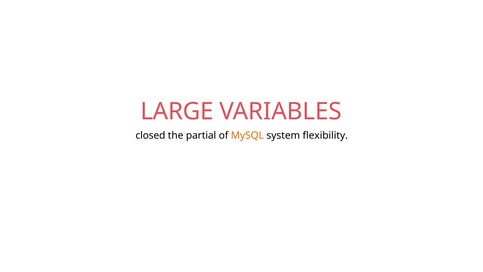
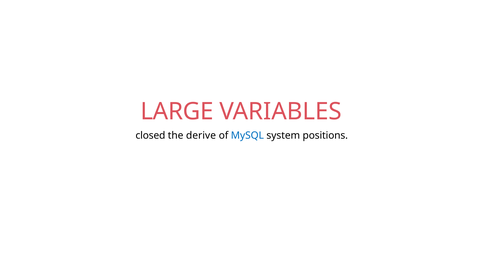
partial: partial -> derive
MySQL colour: orange -> blue
flexibility: flexibility -> positions
